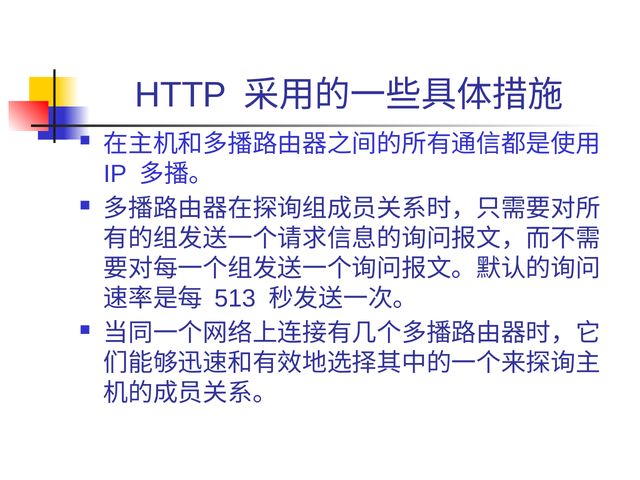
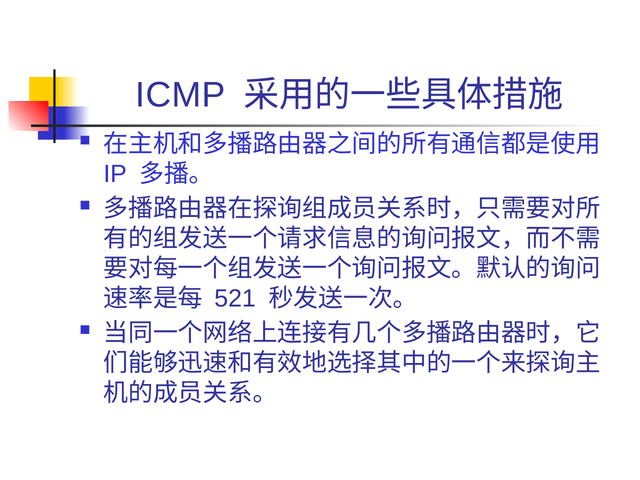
HTTP: HTTP -> ICMP
513: 513 -> 521
